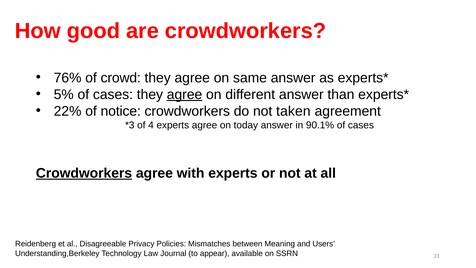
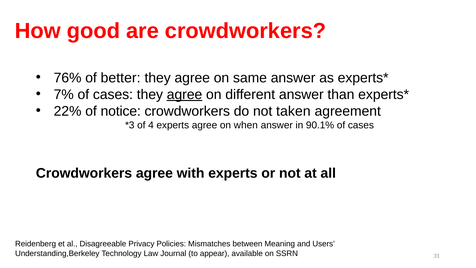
crowd: crowd -> better
5%: 5% -> 7%
today: today -> when
Crowdworkers at (84, 173) underline: present -> none
